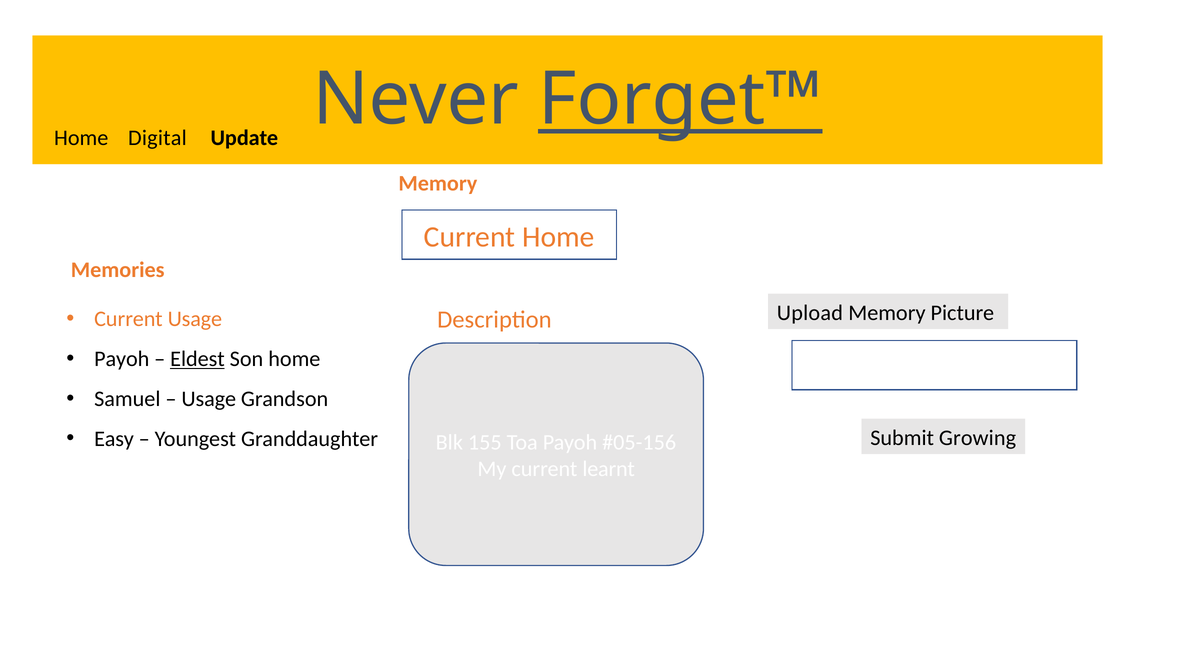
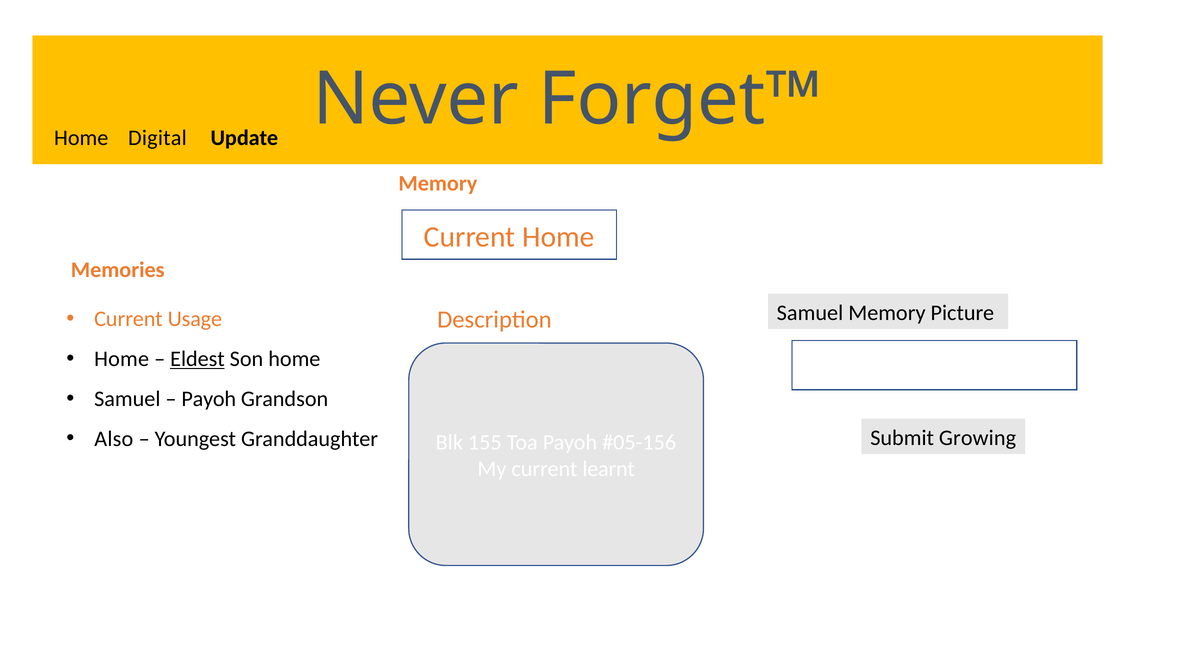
Forget™ underline: present -> none
Description Upload: Upload -> Samuel
Payoh at (122, 359): Payoh -> Home
Usage at (209, 399): Usage -> Payoh
Easy: Easy -> Also
